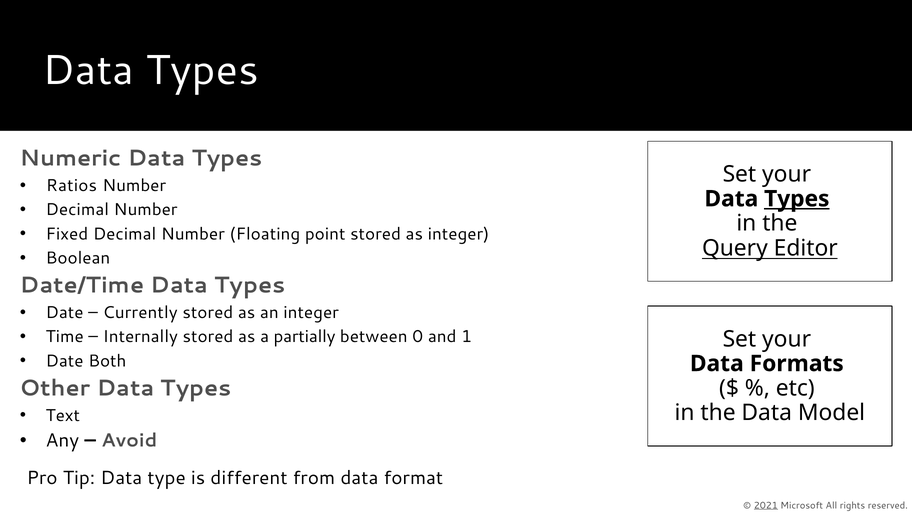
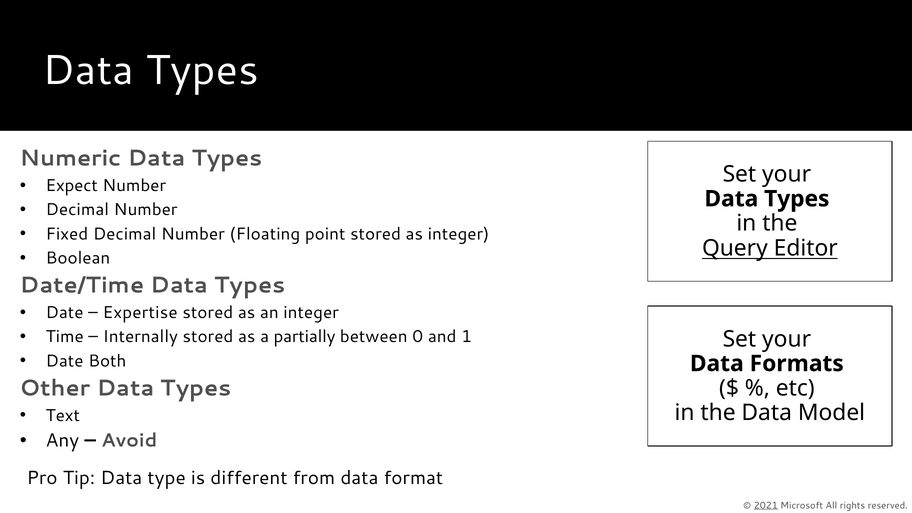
Ratios: Ratios -> Expect
Types at (797, 199) underline: present -> none
Currently: Currently -> Expertise
